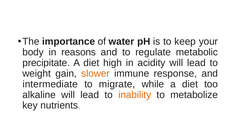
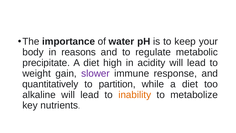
slower colour: orange -> purple
intermediate: intermediate -> quantitatively
migrate: migrate -> partition
